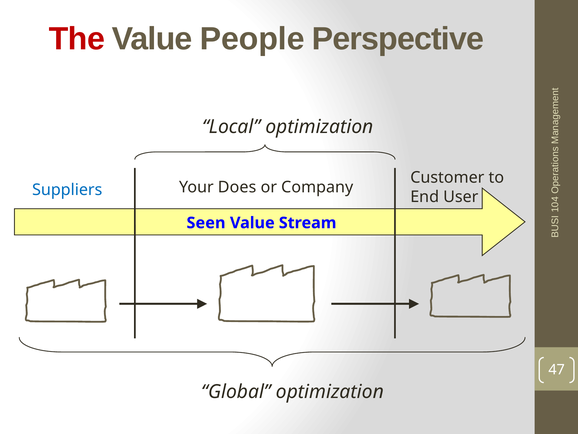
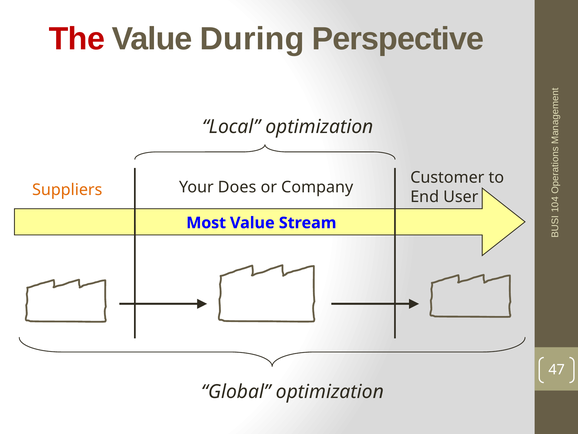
People: People -> During
Suppliers colour: blue -> orange
Seen: Seen -> Most
